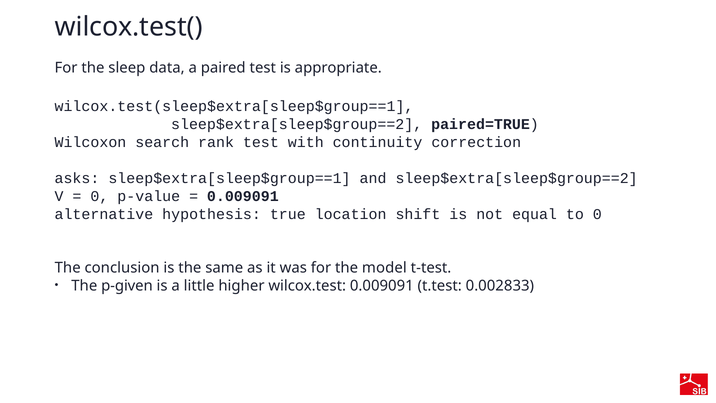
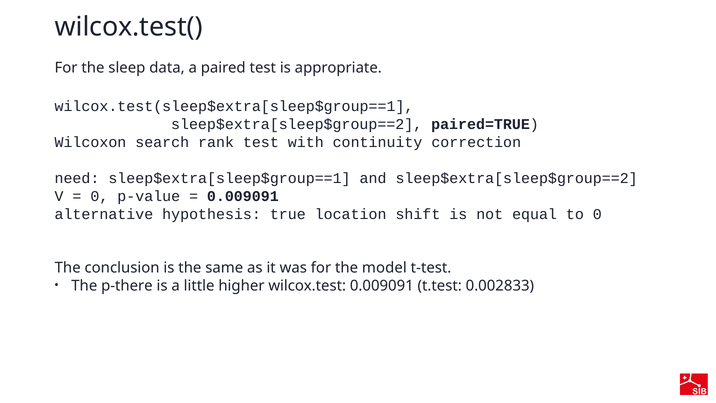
asks: asks -> need
p-given: p-given -> p-there
